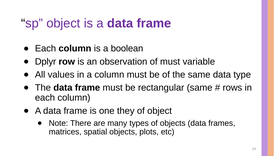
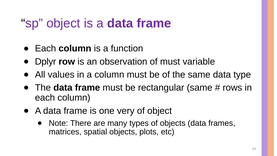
boolean: boolean -> function
they: they -> very
